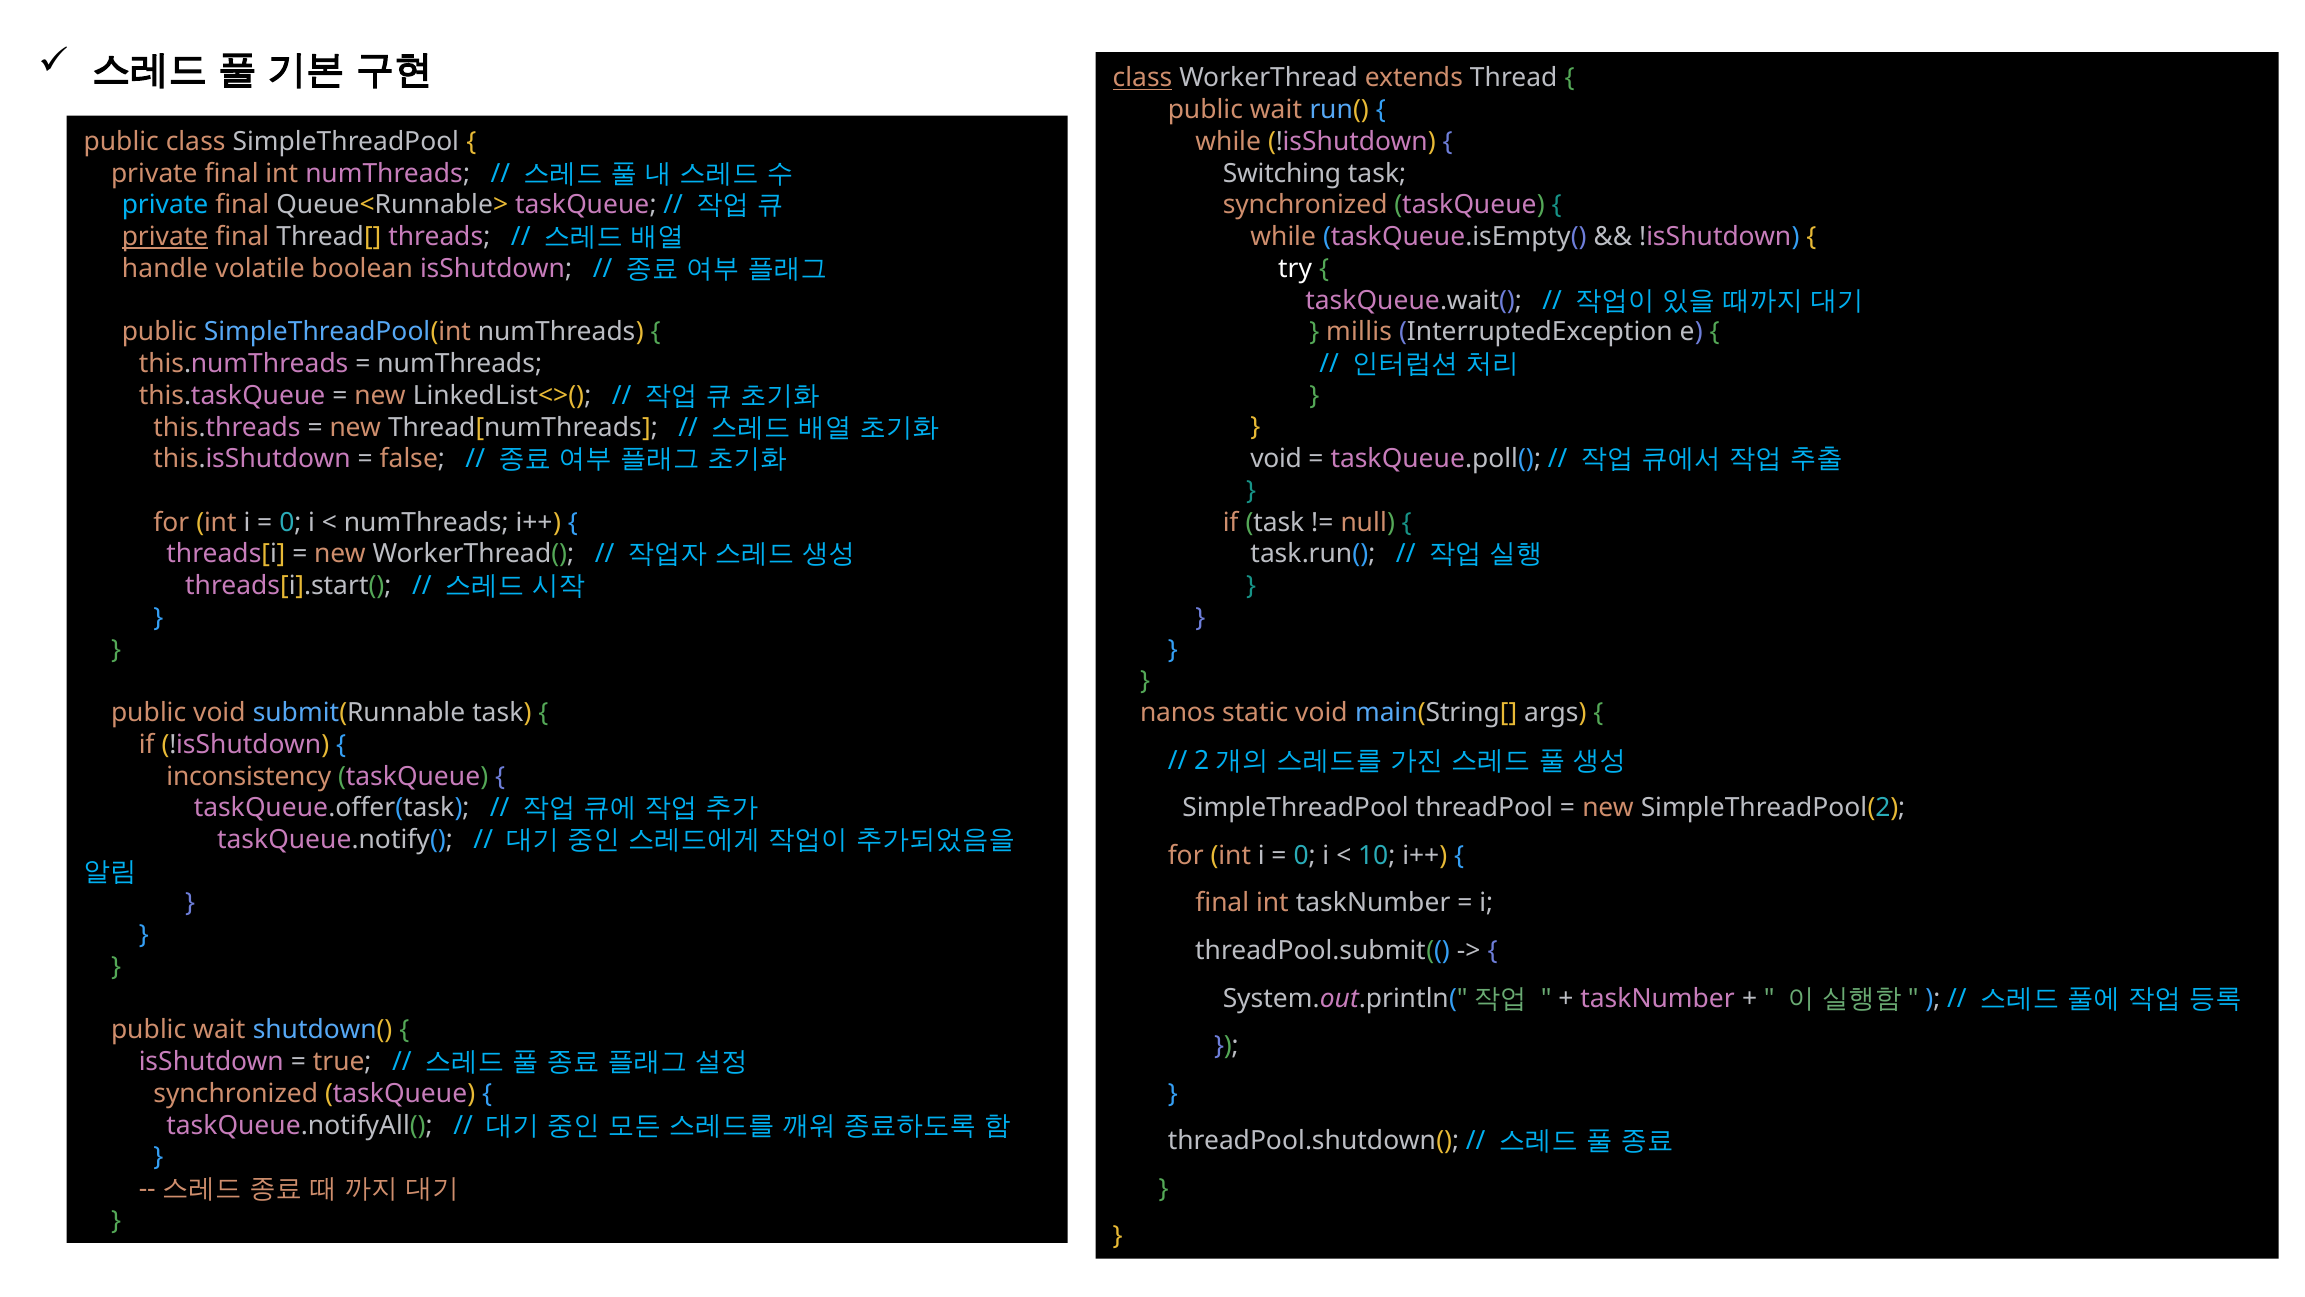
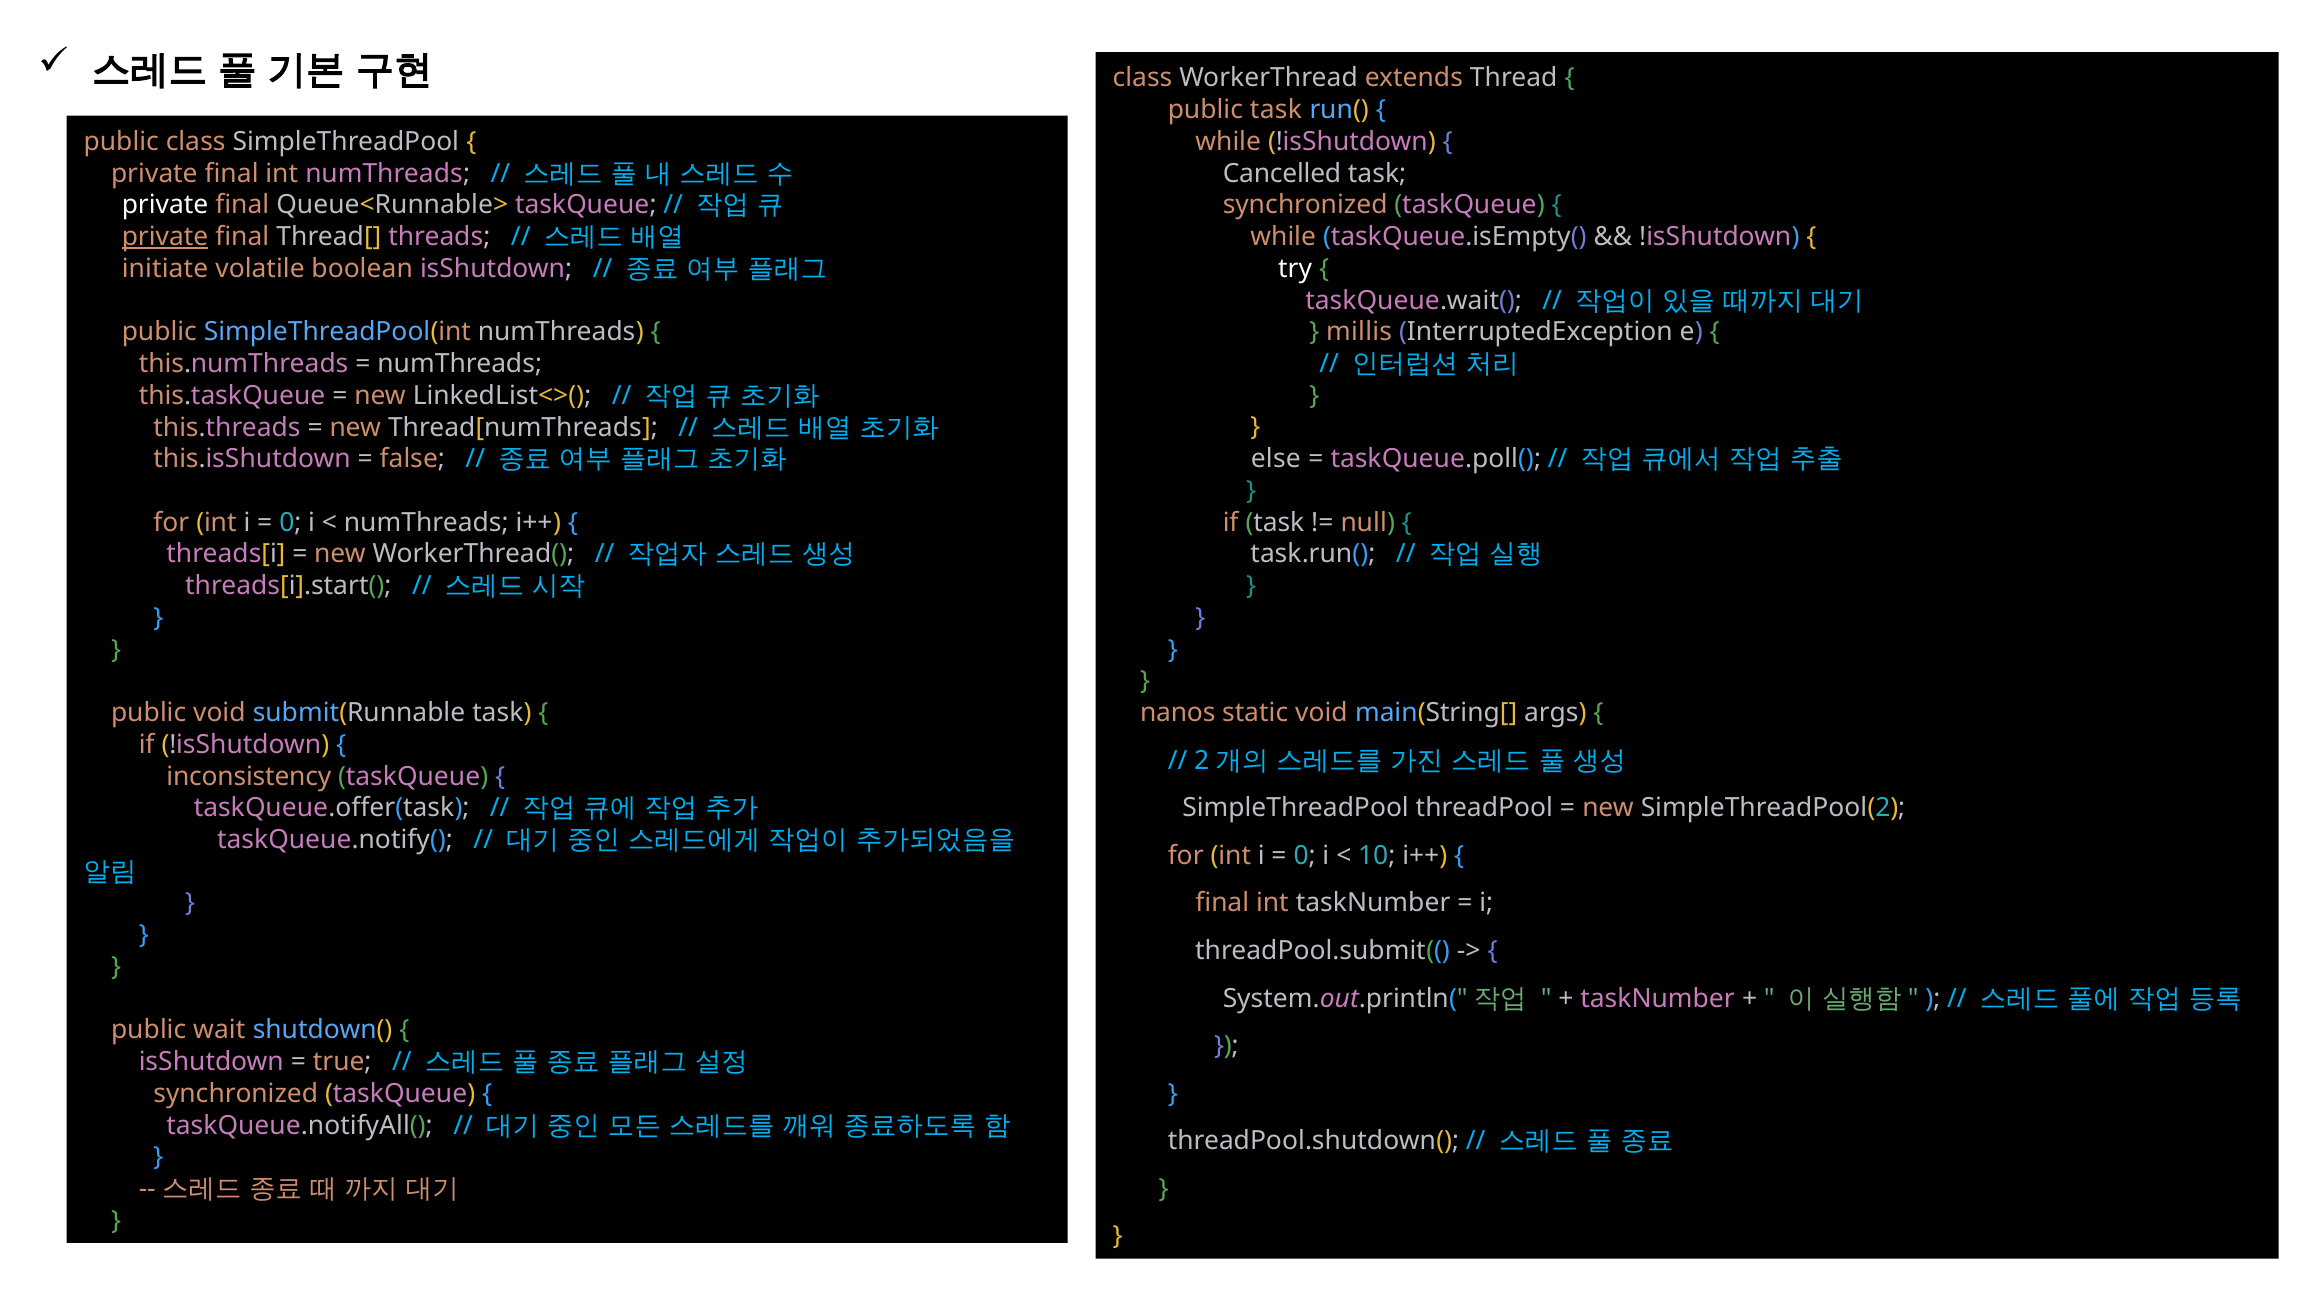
class at (1143, 78) underline: present -> none
wait at (1276, 110): wait -> task
Switching: Switching -> Cancelled
private at (165, 205) colour: light blue -> white
handle: handle -> initiate
void at (1276, 459): void -> else
